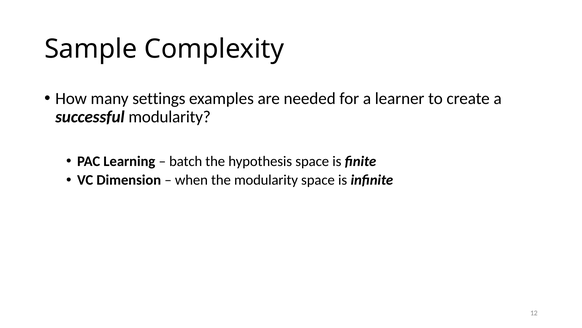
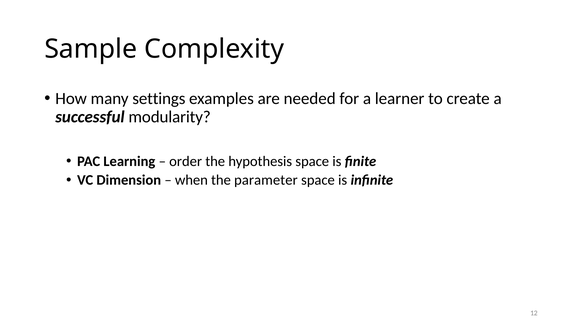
batch: batch -> order
the modularity: modularity -> parameter
